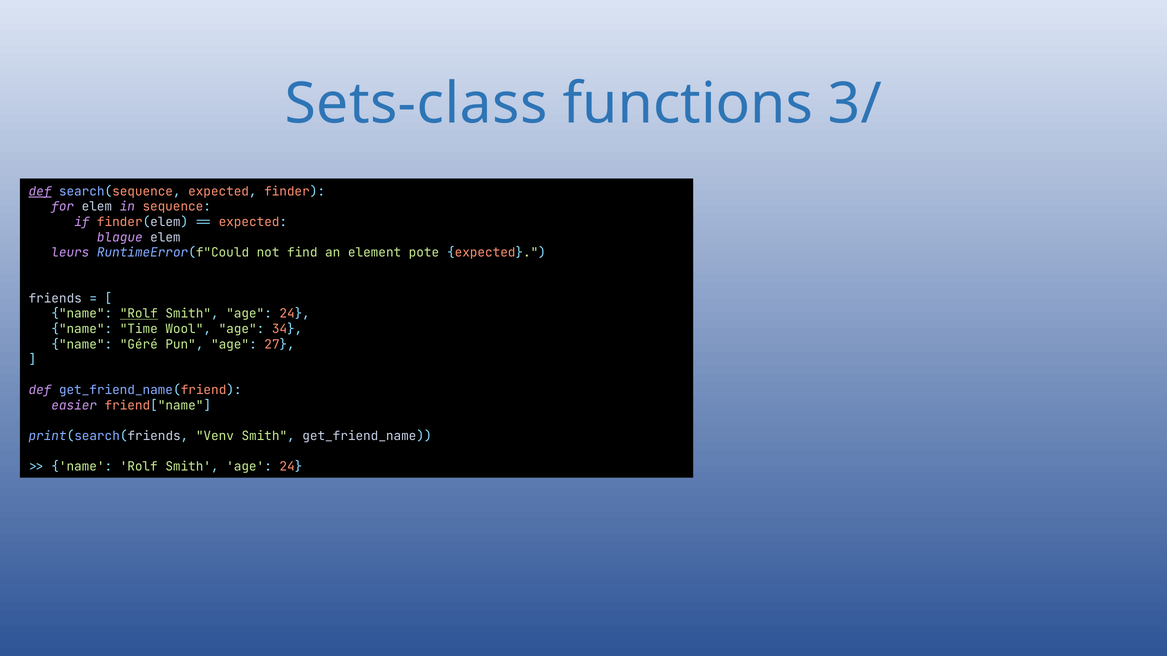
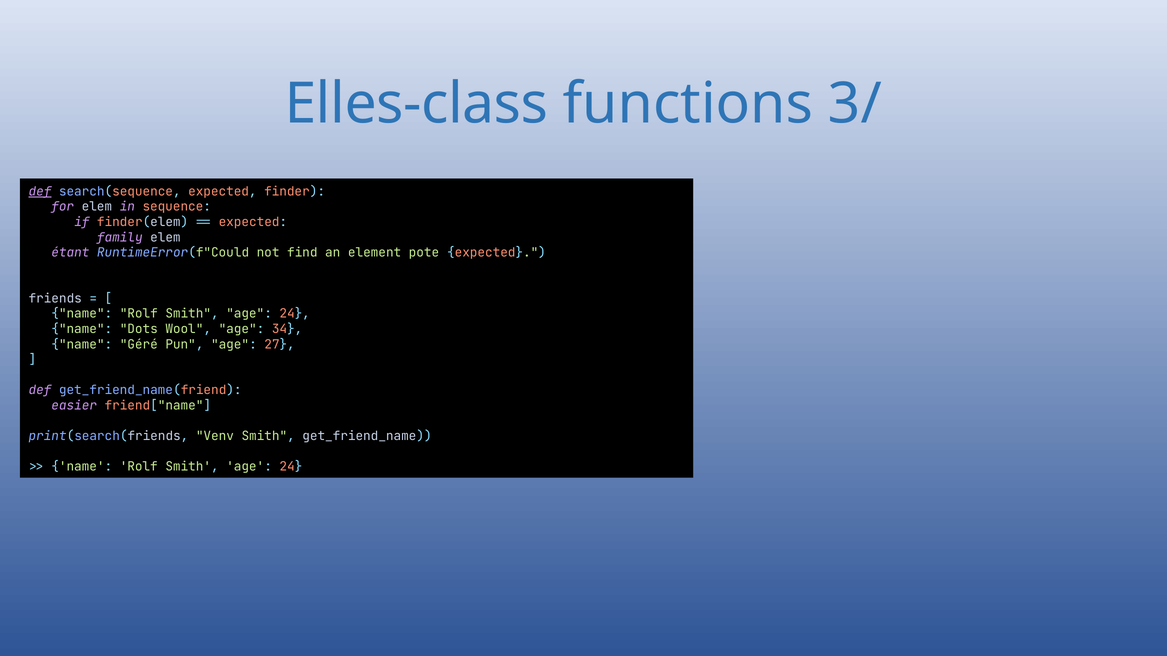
Sets-class: Sets-class -> Elles-class
blague: blague -> family
leurs: leurs -> étant
Rolf at (139, 314) underline: present -> none
Time: Time -> Dots
